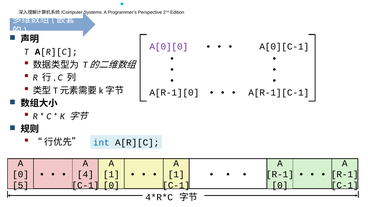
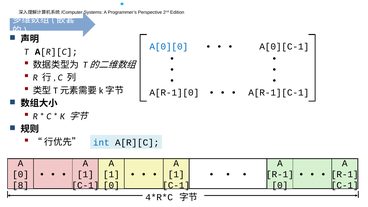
A[0][0 colour: purple -> blue
4 at (85, 174): 4 -> 1
5: 5 -> 8
